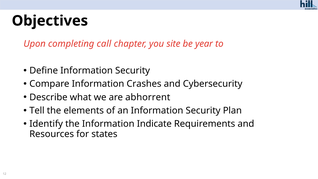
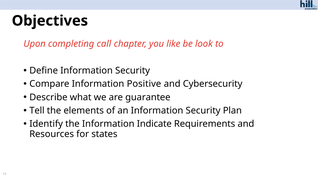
site: site -> like
year: year -> look
Crashes: Crashes -> Positive
abhorrent: abhorrent -> guarantee
